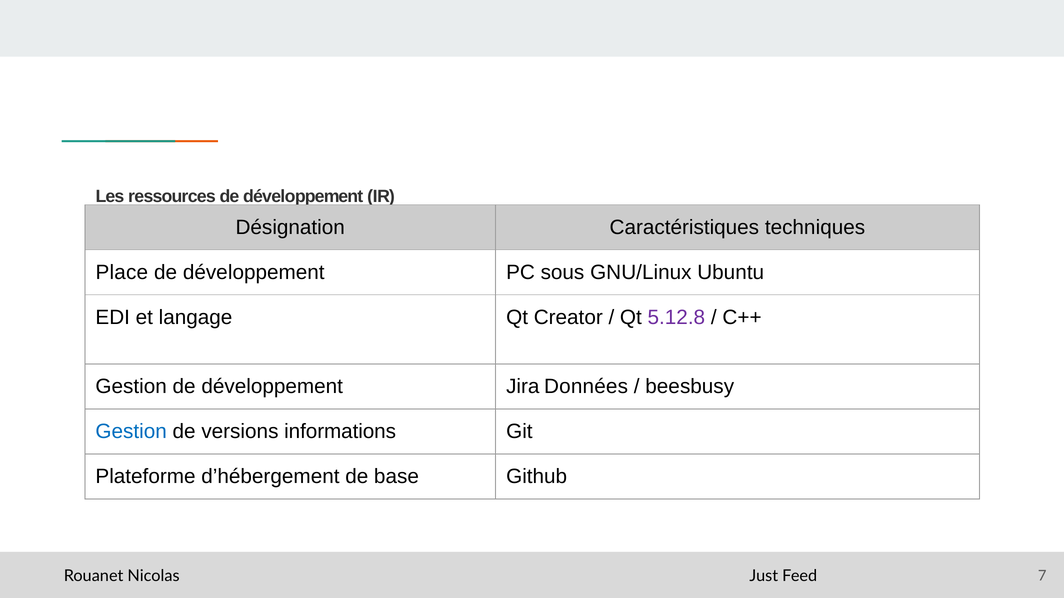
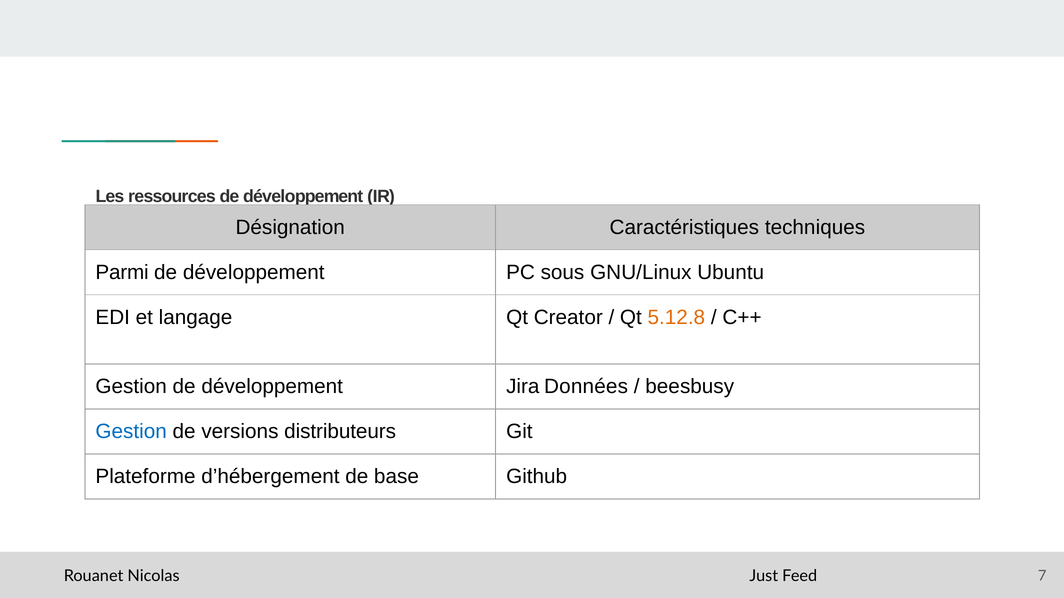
Place: Place -> Parmi
5.12.8 colour: purple -> orange
informations: informations -> distributeurs
